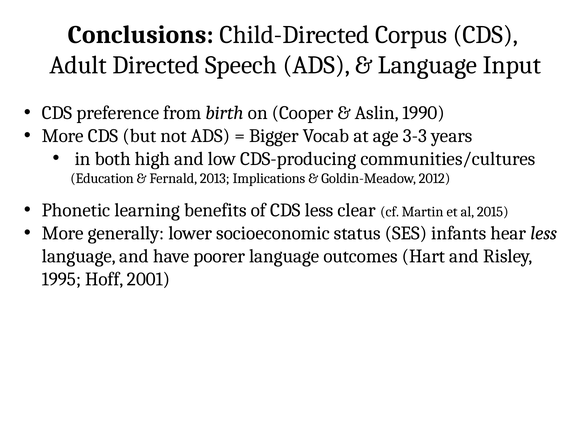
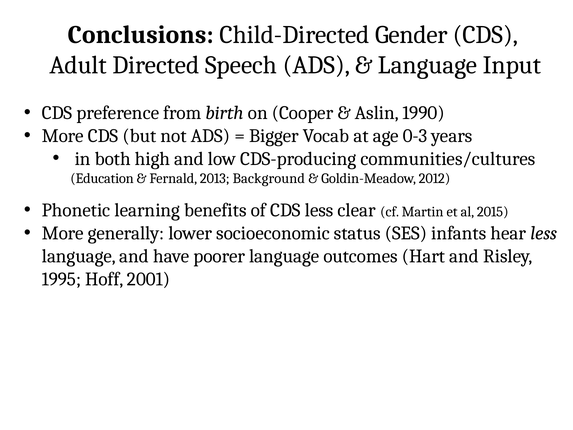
Corpus: Corpus -> Gender
3-3: 3-3 -> 0-3
Implications: Implications -> Background
